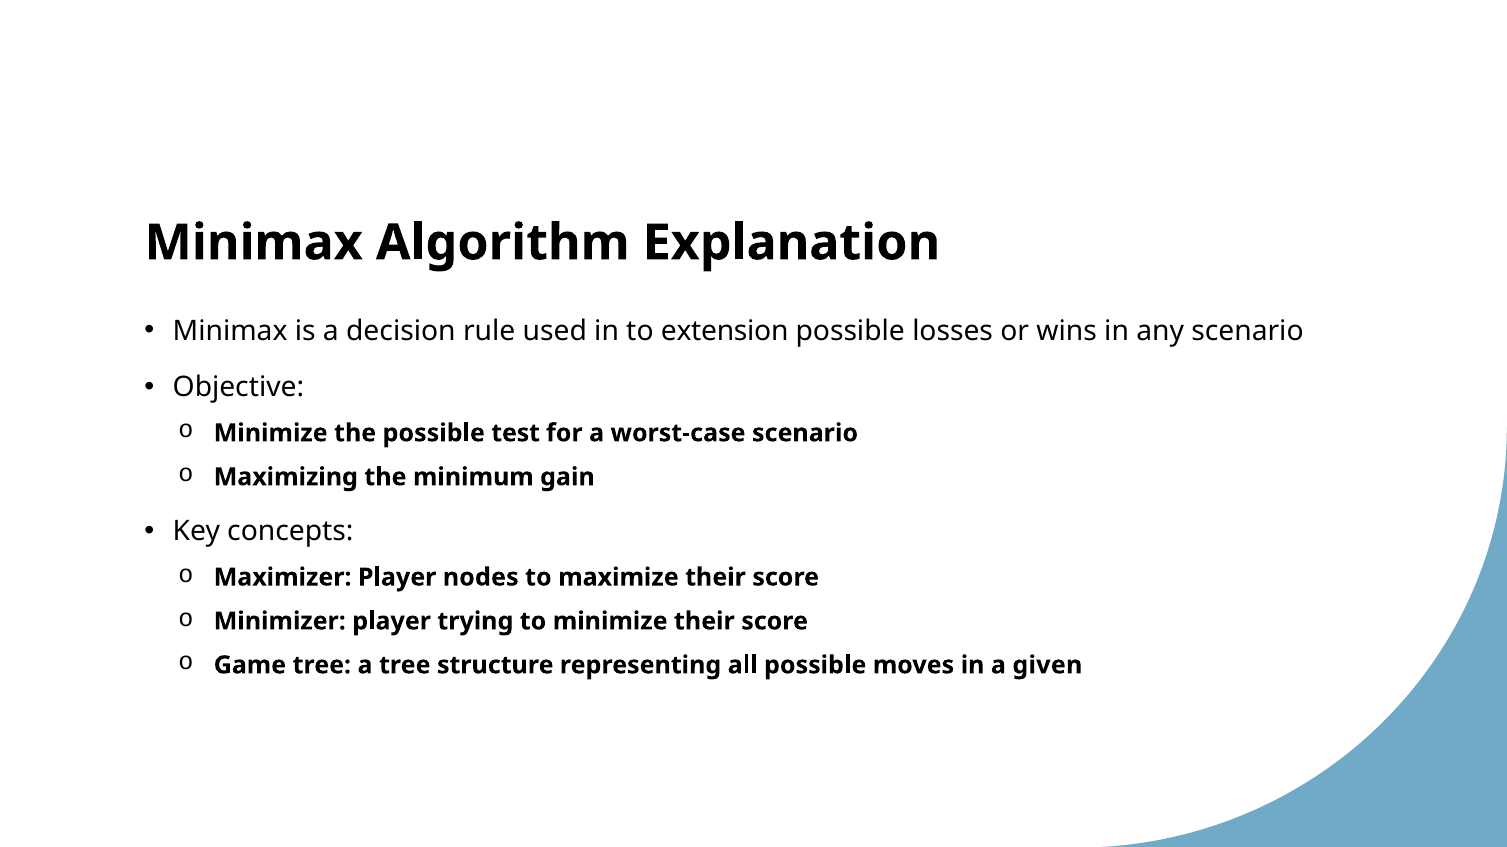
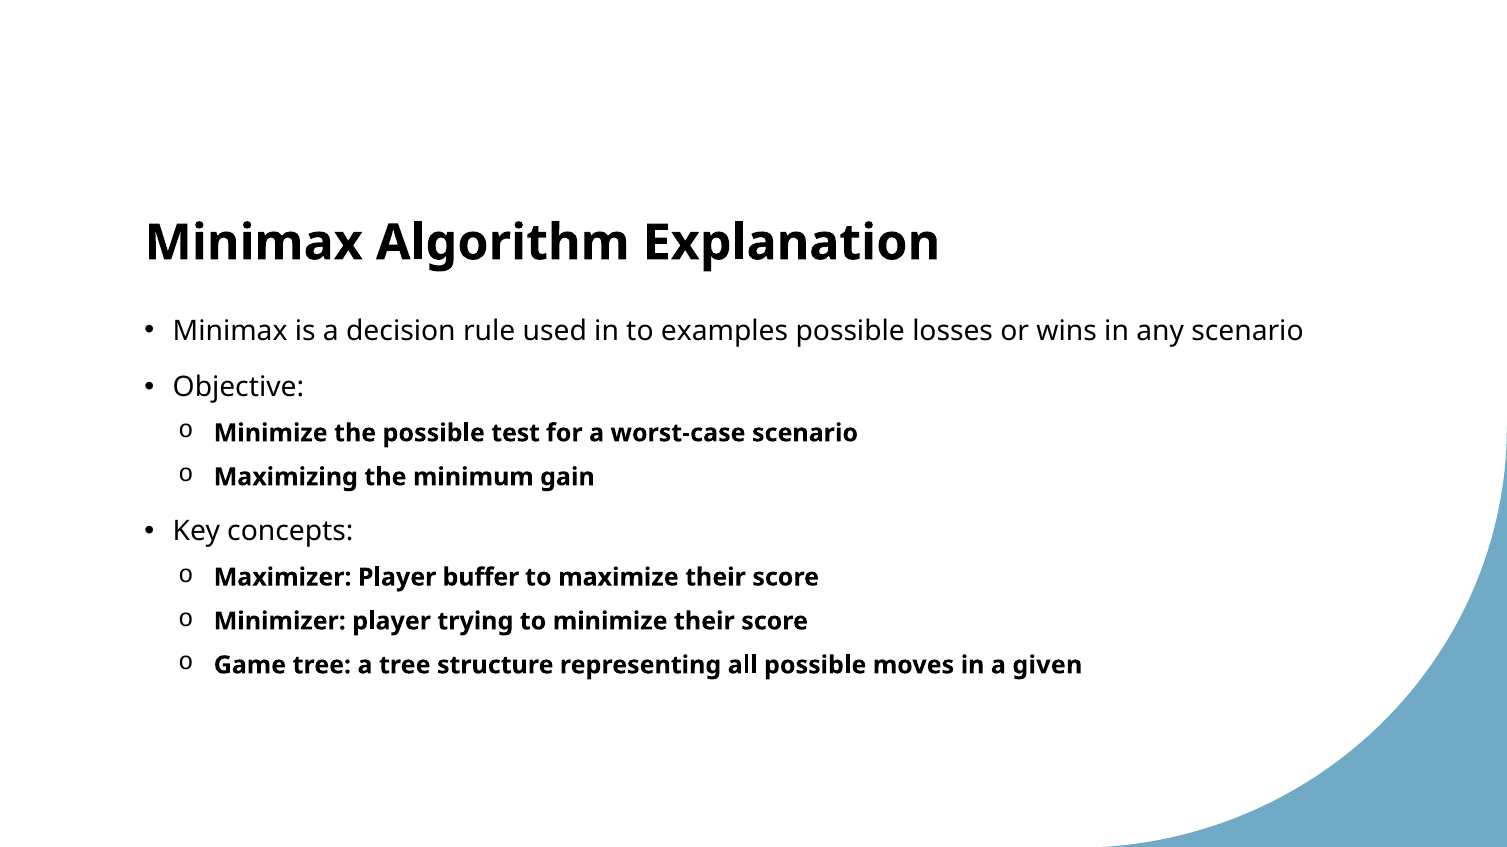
extension: extension -> examples
nodes: nodes -> buffer
